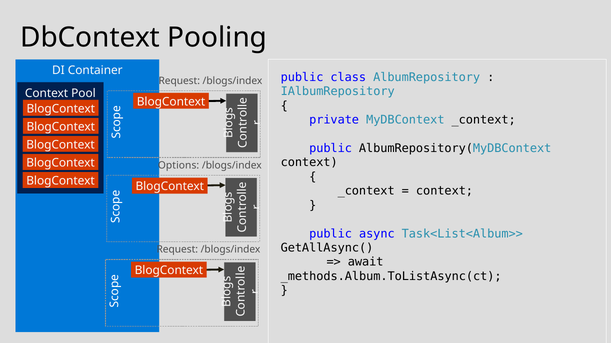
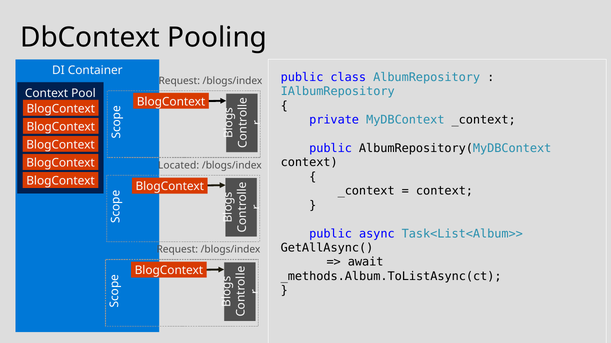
Options: Options -> Located
